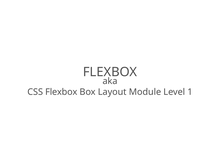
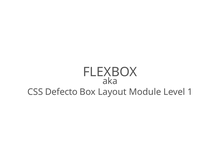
CSS Flexbox: Flexbox -> Defecto
